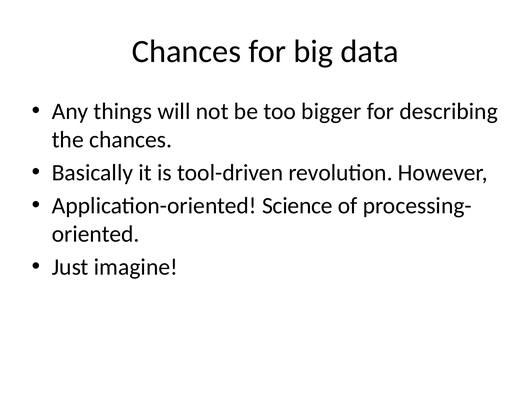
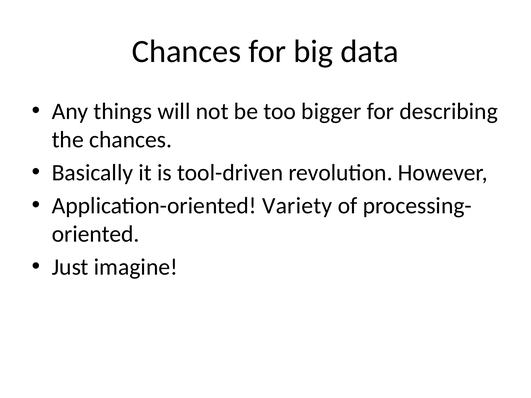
Science: Science -> Variety
